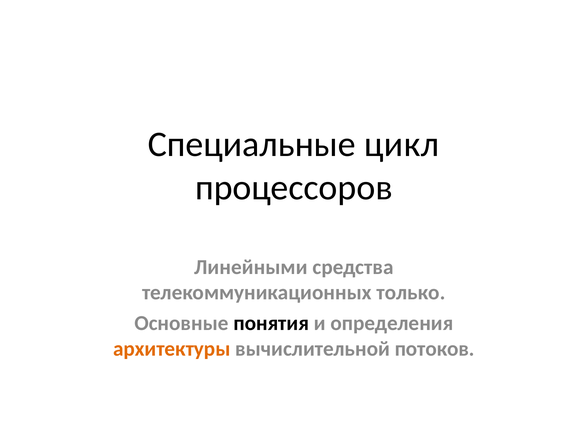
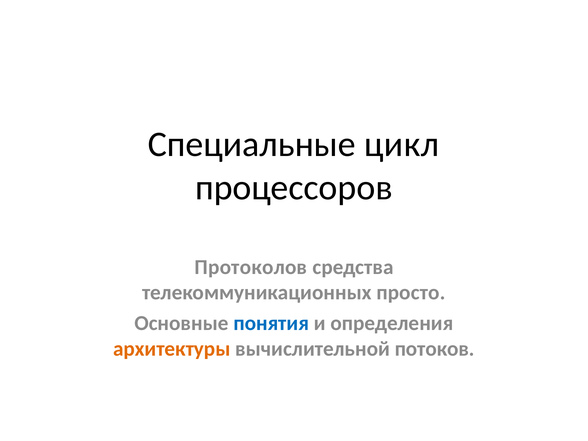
Линейными: Линейными -> Протоколов
только: только -> просто
понятия colour: black -> blue
